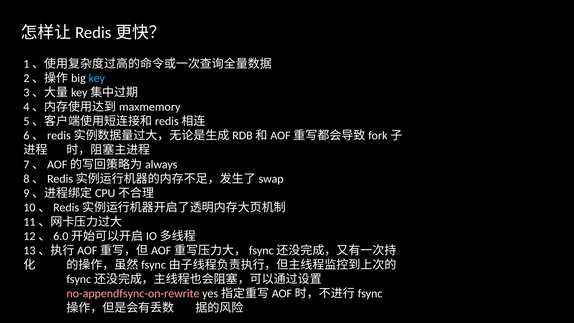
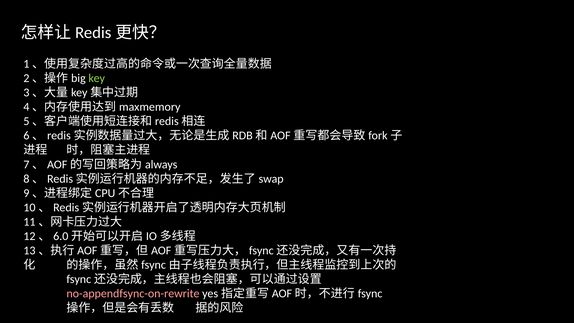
key colour: light blue -> light green
